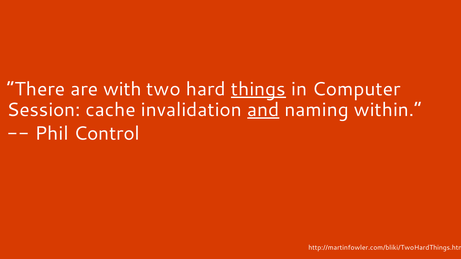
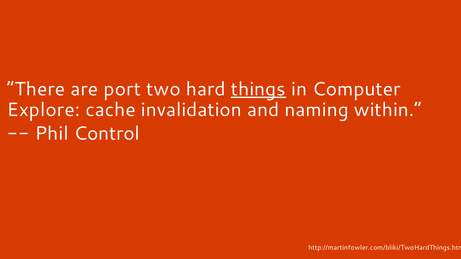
with: with -> port
Session: Session -> Explore
and underline: present -> none
